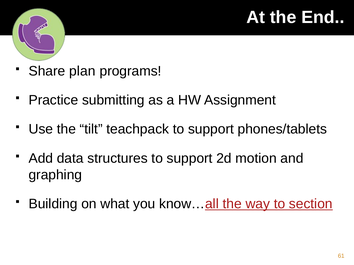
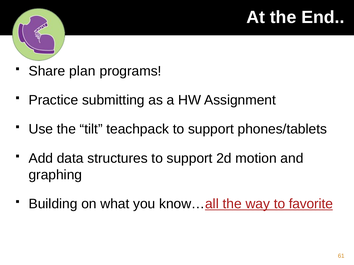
section: section -> favorite
